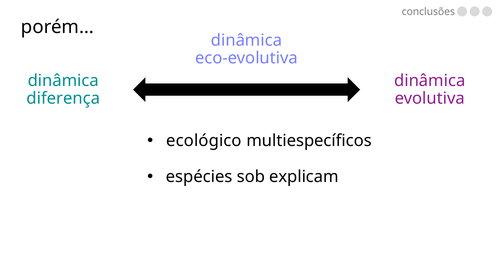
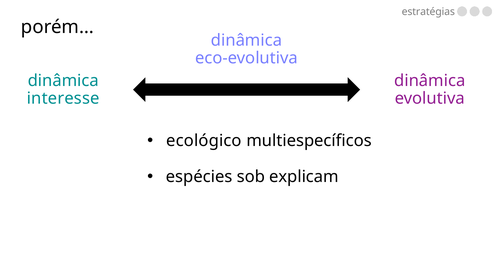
conclusões: conclusões -> estratégias
diferença: diferença -> interesse
